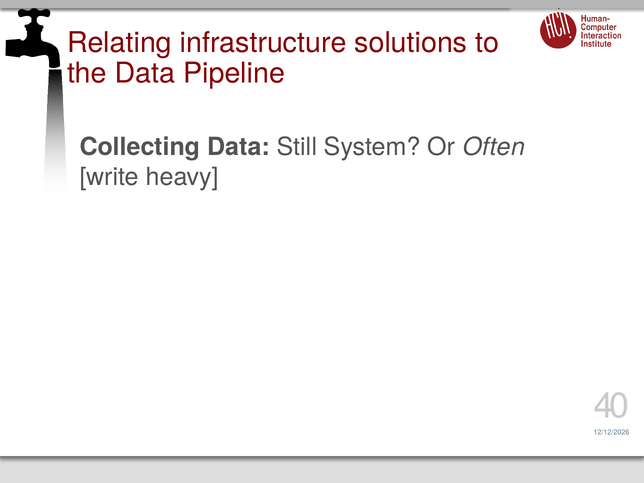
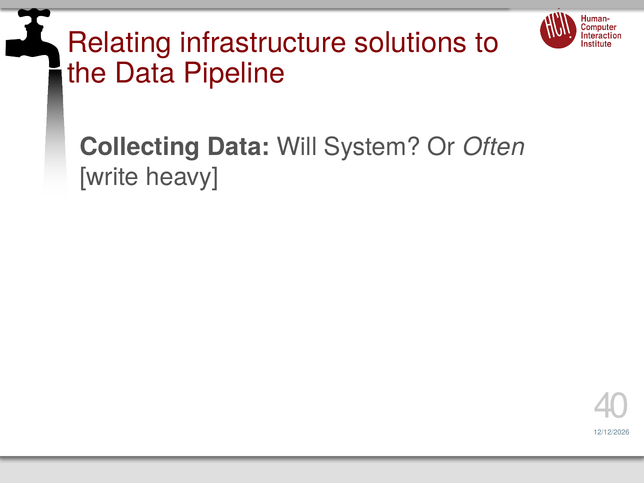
Still: Still -> Will
